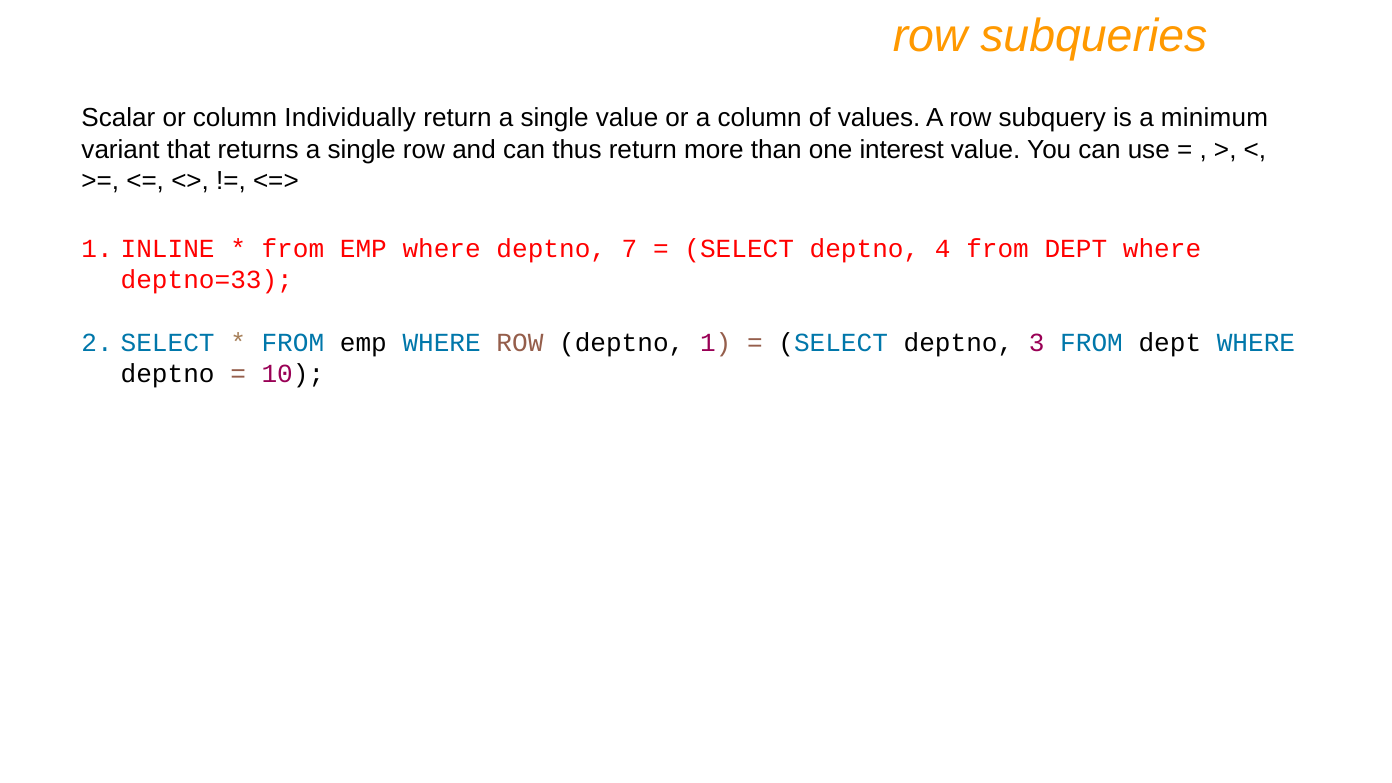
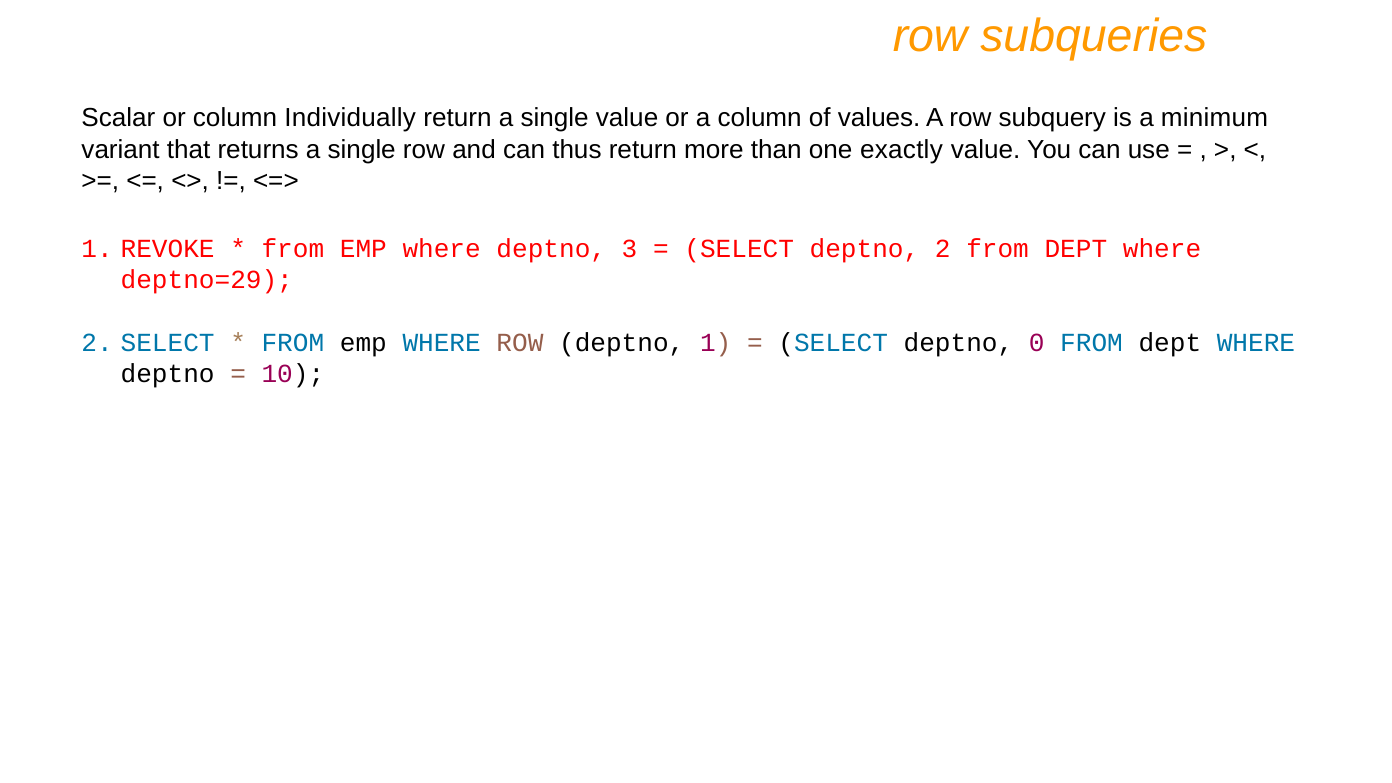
interest: interest -> exactly
INLINE: INLINE -> REVOKE
7: 7 -> 3
deptno 4: 4 -> 2
deptno=33: deptno=33 -> deptno=29
3: 3 -> 0
